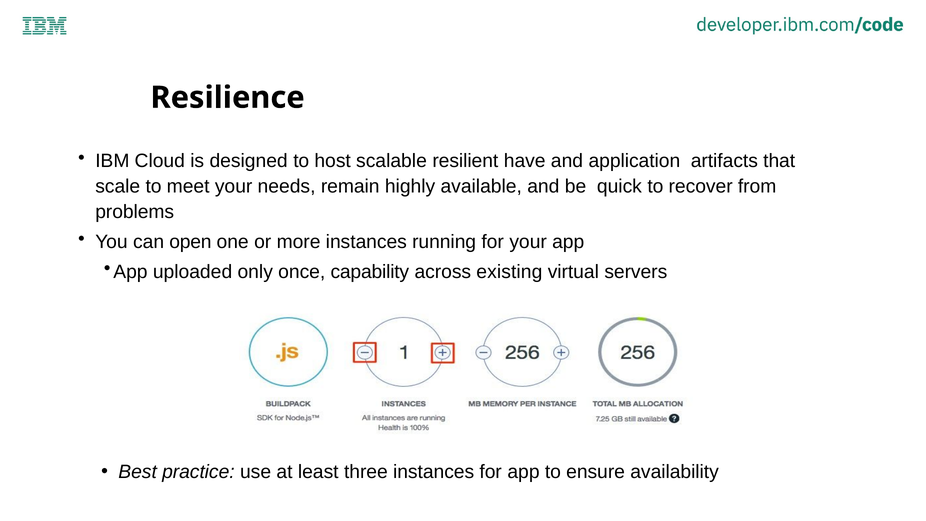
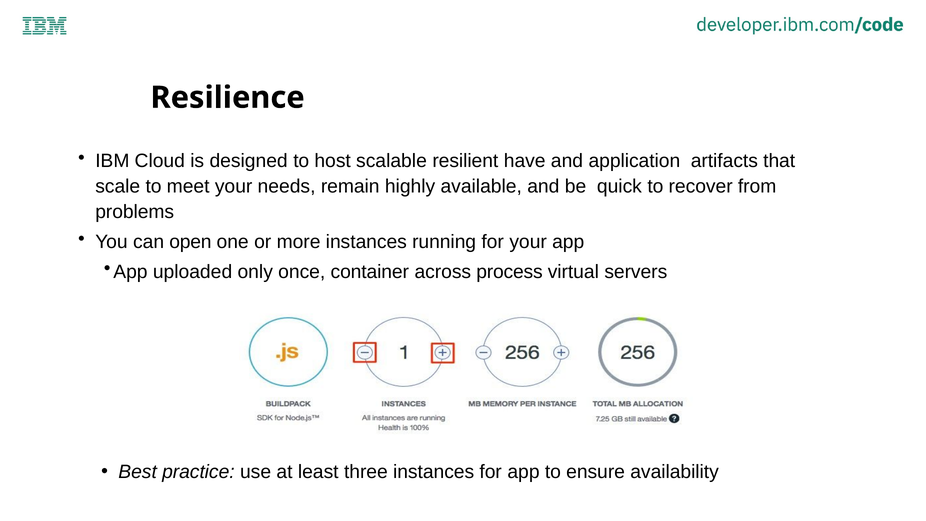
capability: capability -> container
existing: existing -> process
